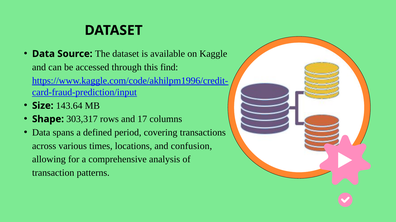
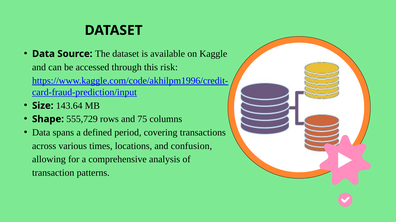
find: find -> risk
303,317: 303,317 -> 555,729
17: 17 -> 75
